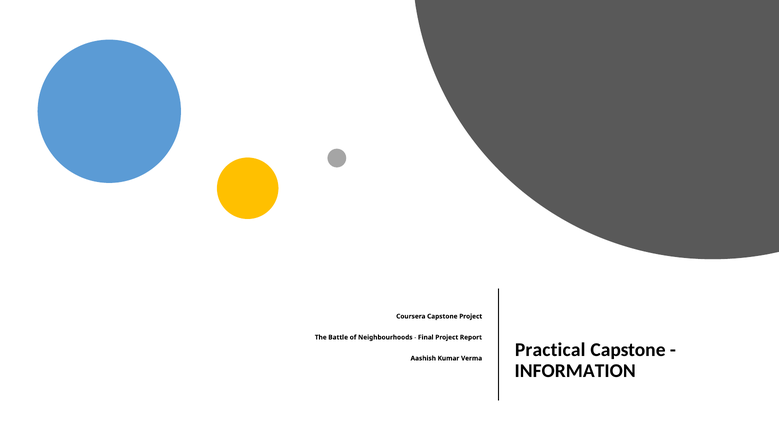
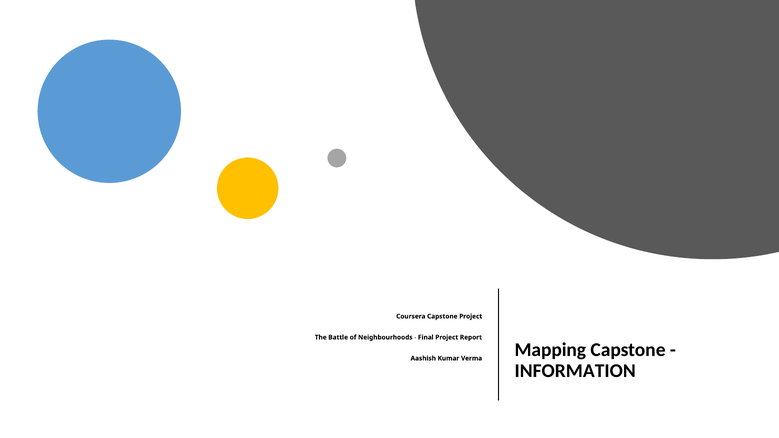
Practical: Practical -> Mapping
